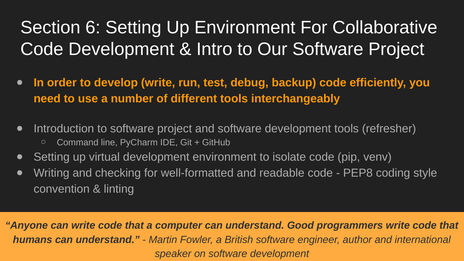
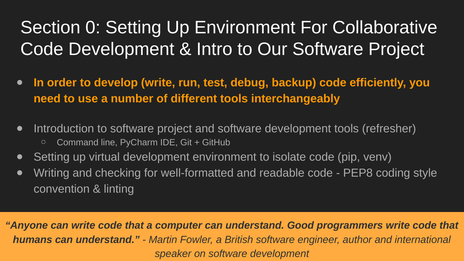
6: 6 -> 0
